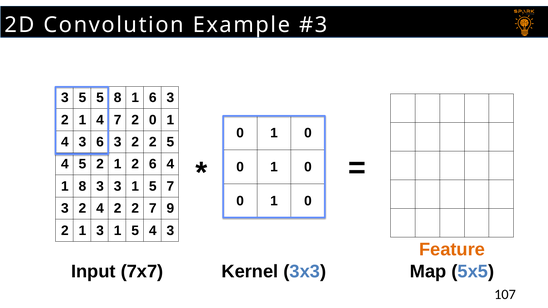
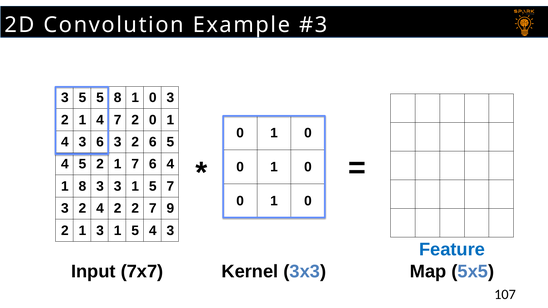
8 1 6: 6 -> 0
3 2 2: 2 -> 6
1 2: 2 -> 7
Feature colour: orange -> blue
